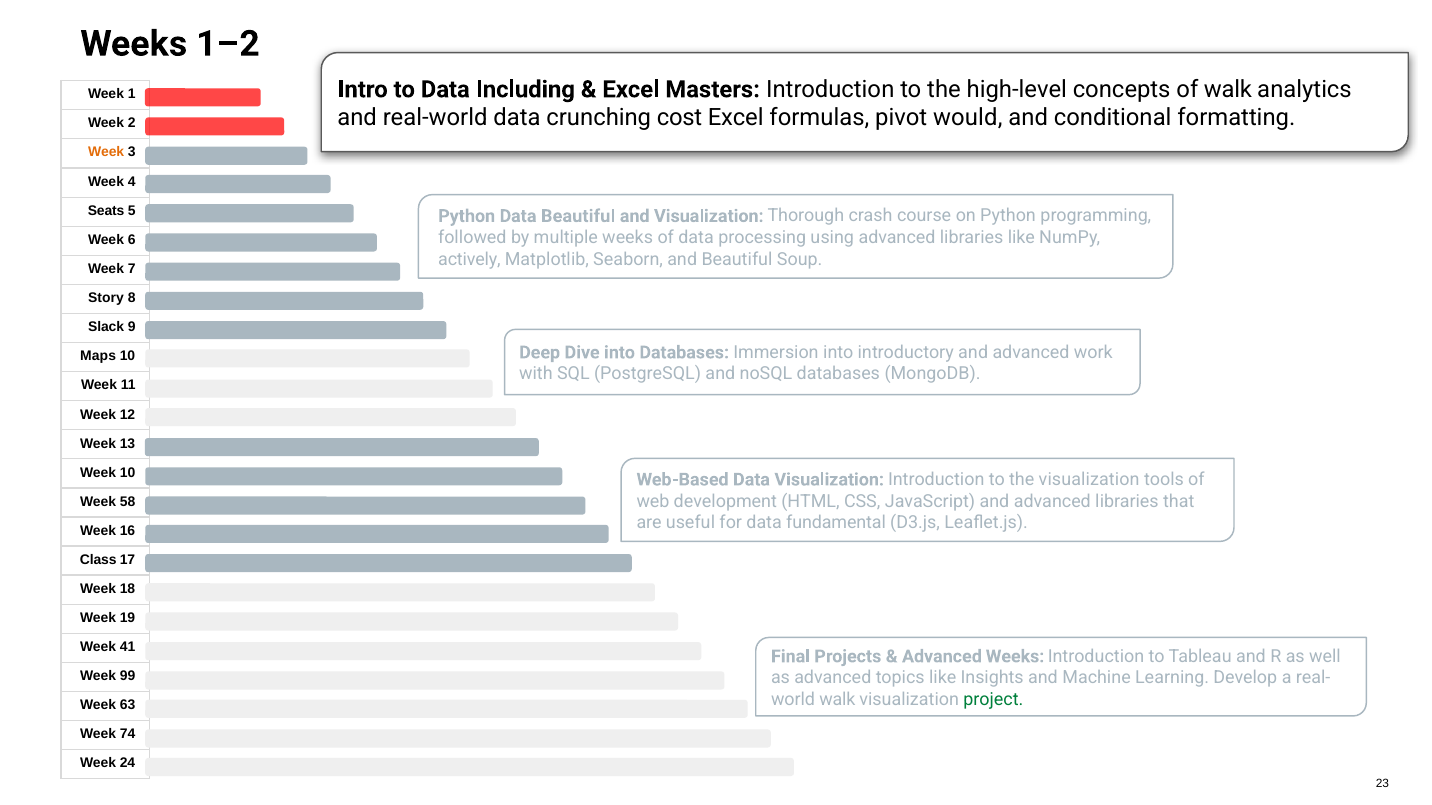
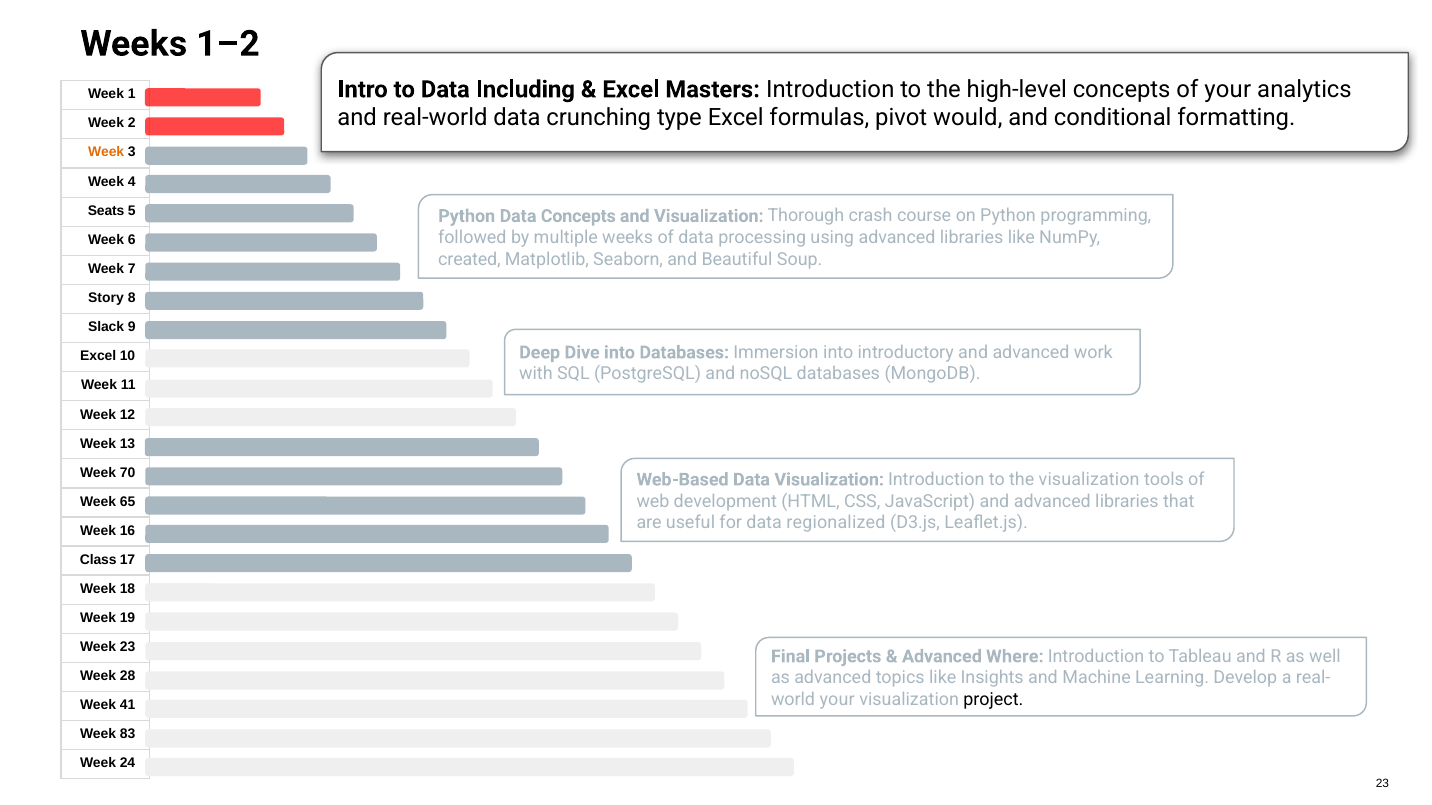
of walk: walk -> your
cost: cost -> type
Data Beautiful: Beautiful -> Concepts
actively: actively -> created
Maps at (98, 357): Maps -> Excel
Week 10: 10 -> 70
58: 58 -> 65
fundamental: fundamental -> regionalized
Week 41: 41 -> 23
Advanced Weeks: Weeks -> Where
99: 99 -> 28
walk at (837, 700): walk -> your
project colour: green -> black
63: 63 -> 41
74: 74 -> 83
